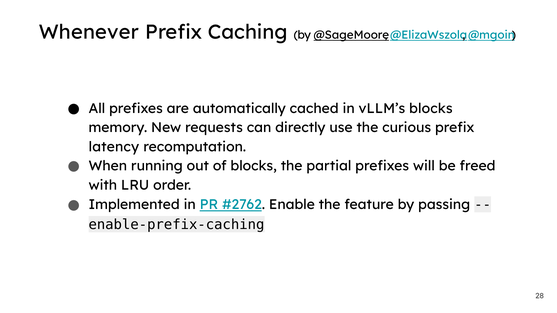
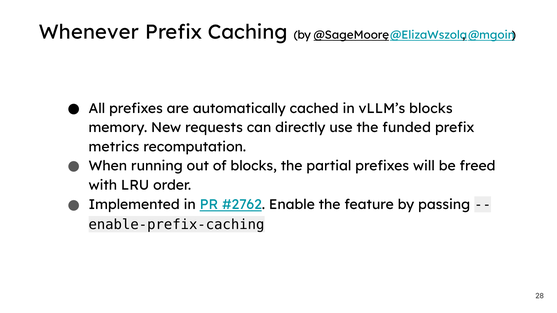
curious: curious -> funded
latency: latency -> metrics
